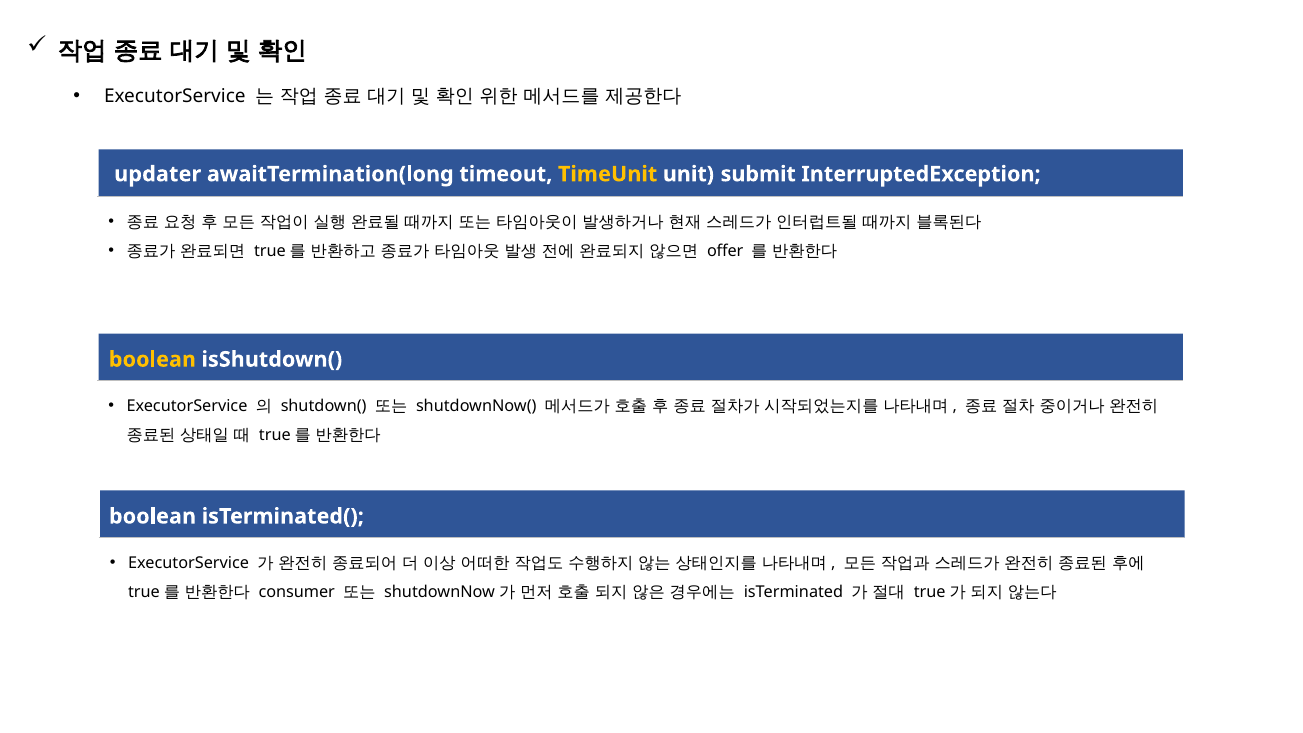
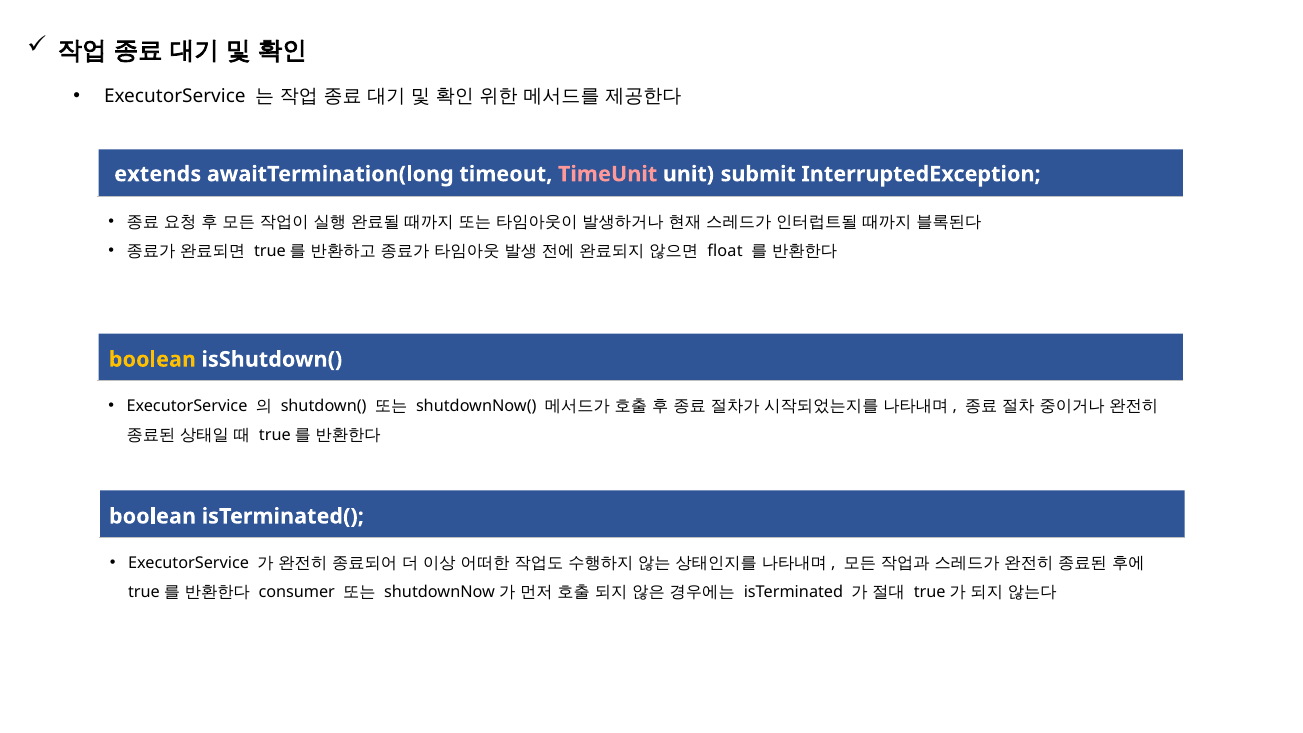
updater: updater -> extends
TimeUnit colour: yellow -> pink
offer: offer -> float
